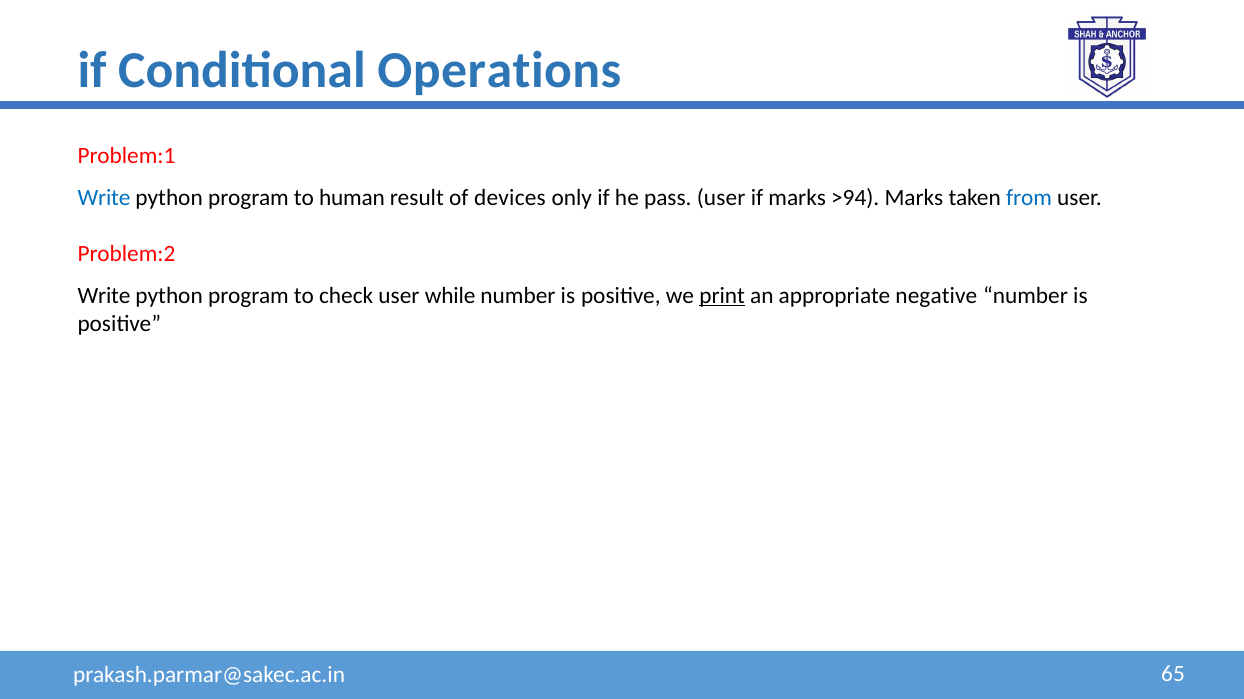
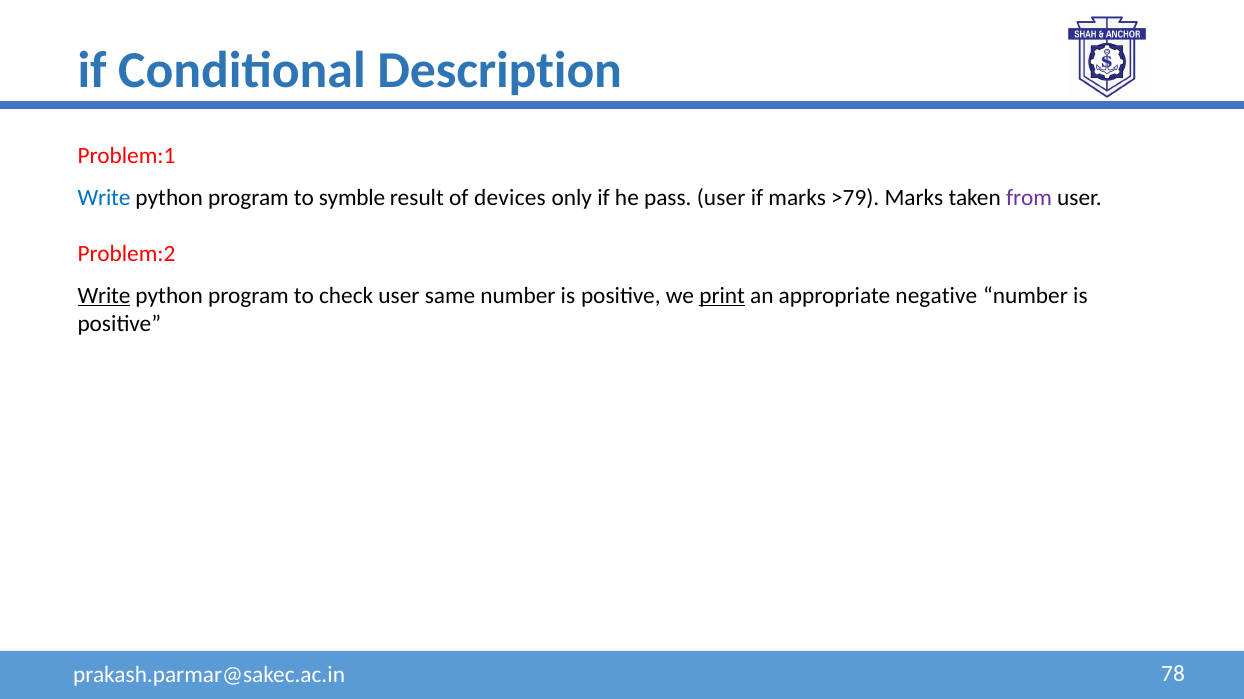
Operations: Operations -> Description
human: human -> symble
>94: >94 -> >79
from colour: blue -> purple
Write at (104, 296) underline: none -> present
while: while -> same
65: 65 -> 78
